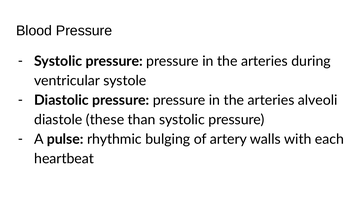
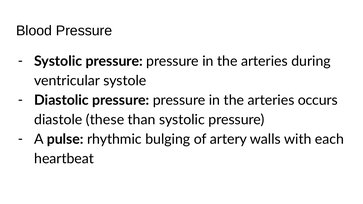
alveoli: alveoli -> occurs
